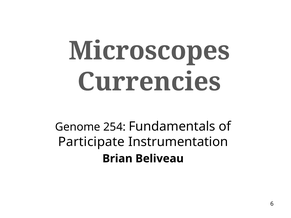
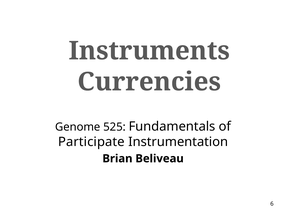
Microscopes: Microscopes -> Instruments
254: 254 -> 525
